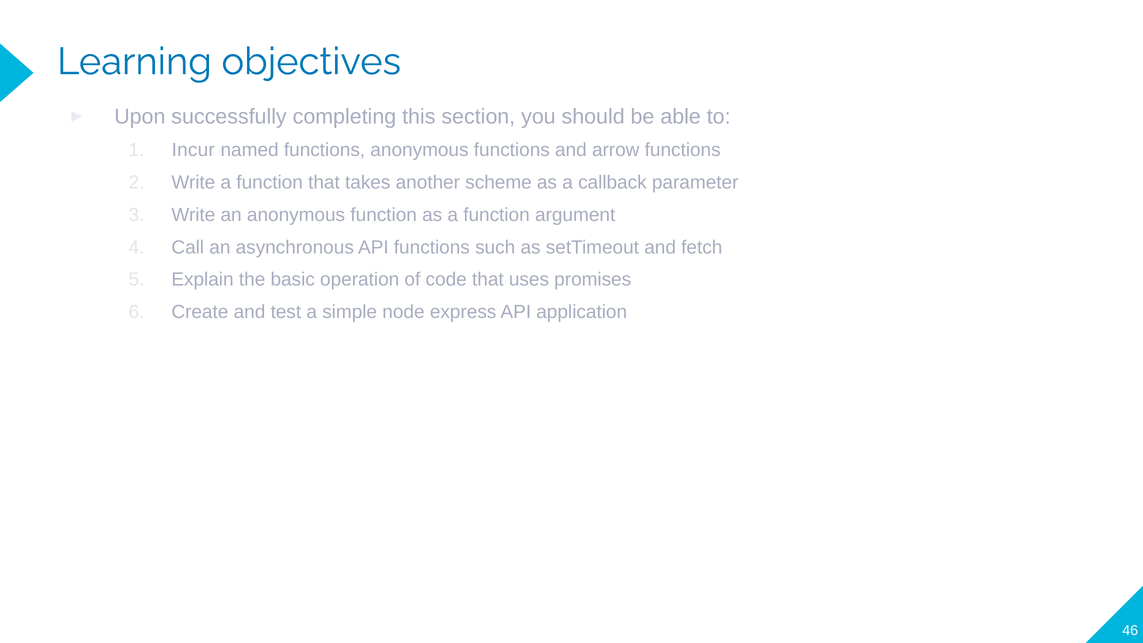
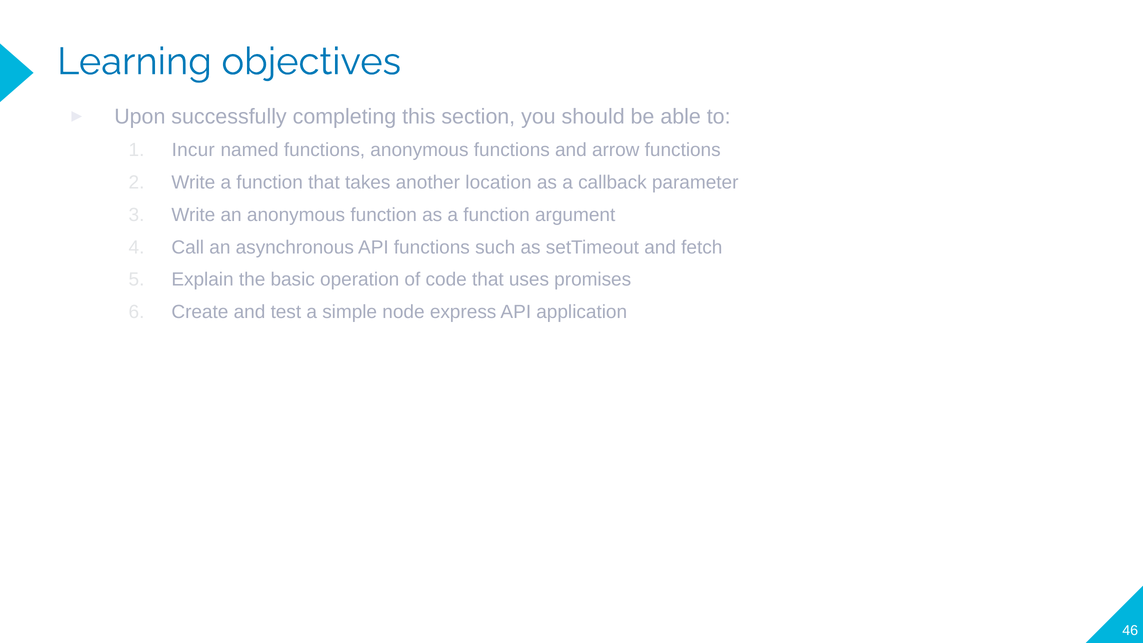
scheme: scheme -> location
